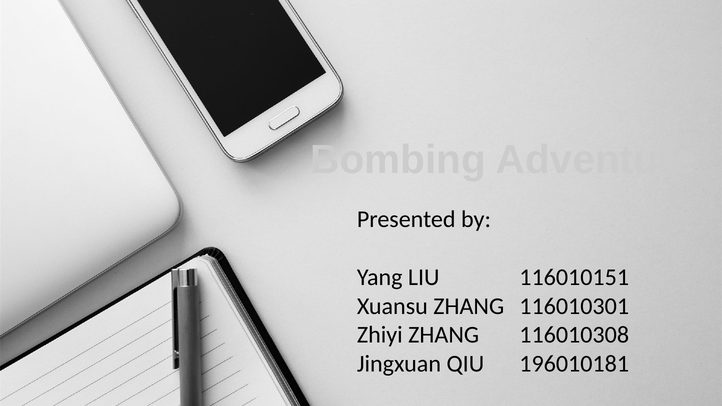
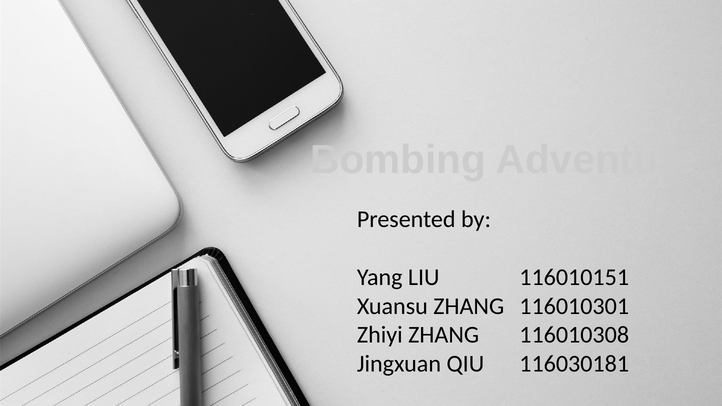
196010181: 196010181 -> 116030181
